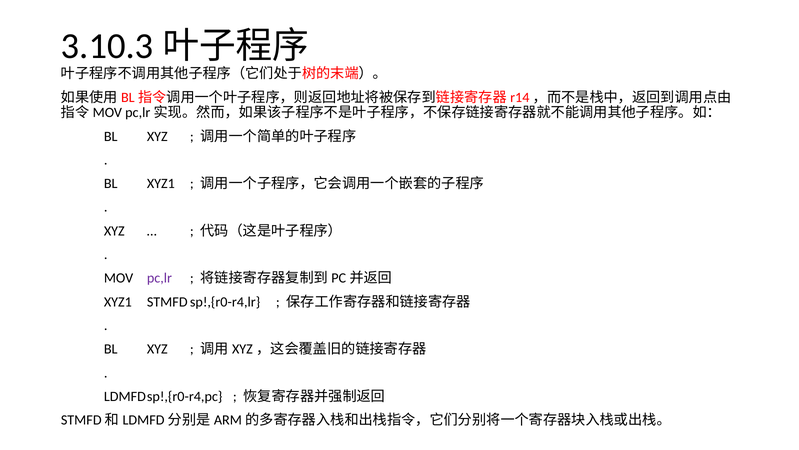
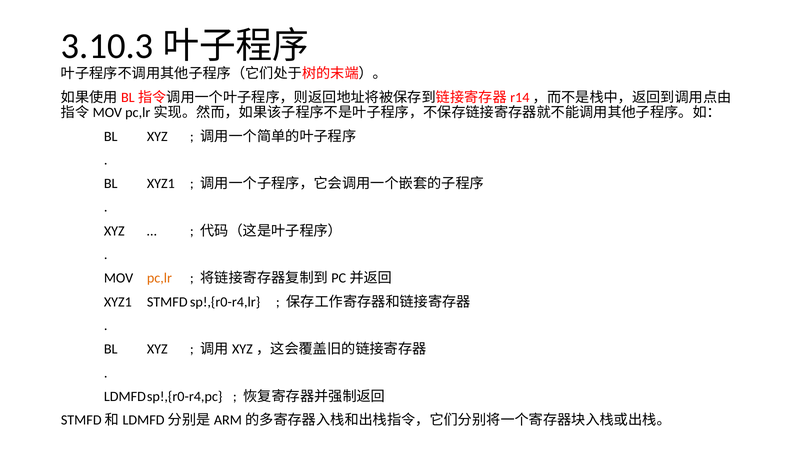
pc,lr colour: purple -> orange
